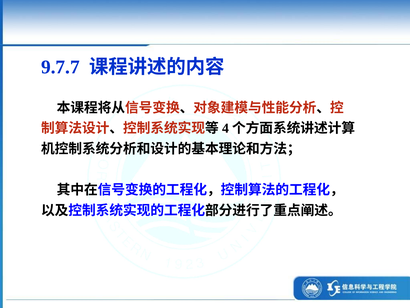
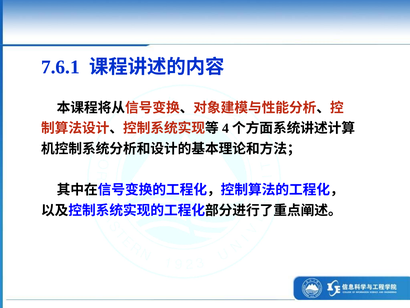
9.7.7: 9.7.7 -> 7.6.1
